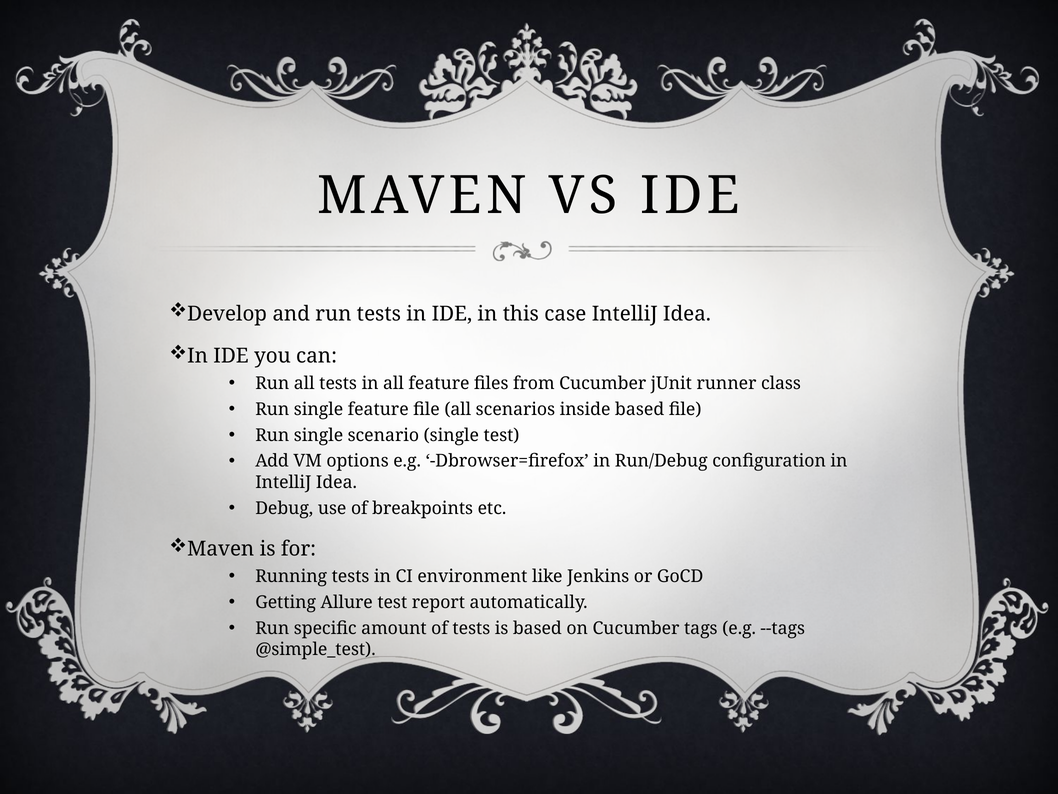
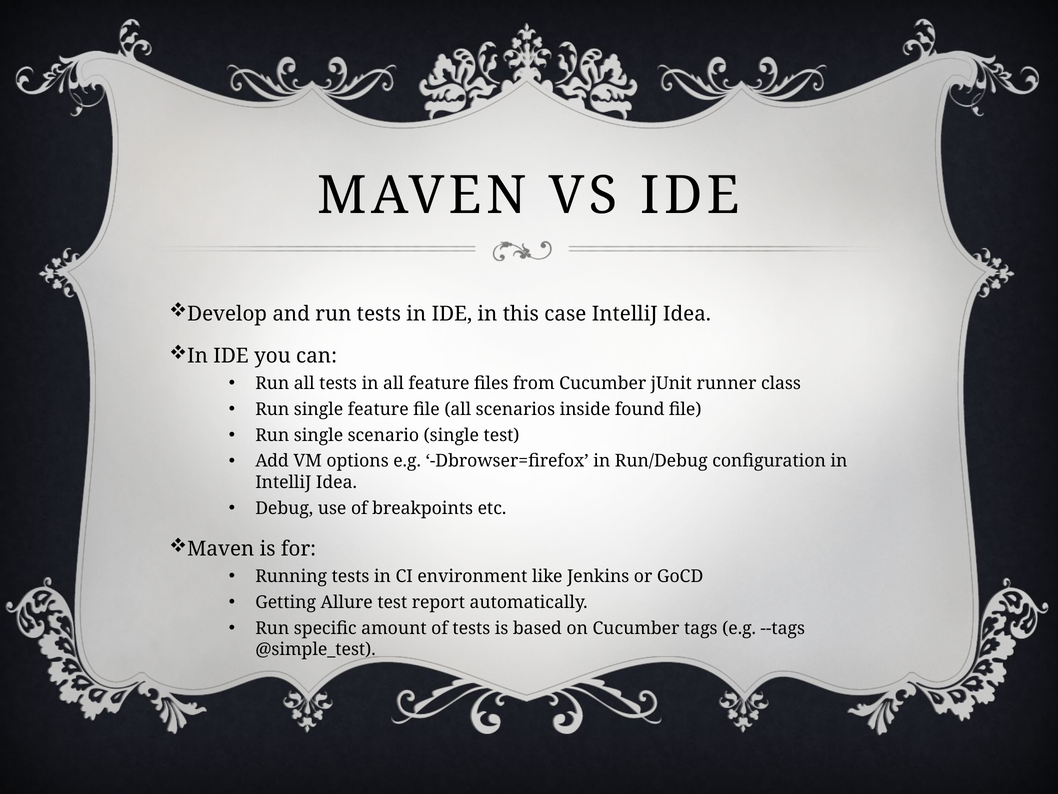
inside based: based -> found
